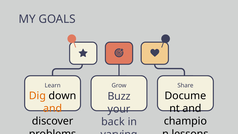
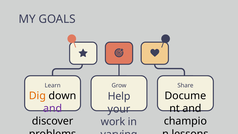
Buzz: Buzz -> Help
and at (53, 108) colour: orange -> purple
back: back -> work
